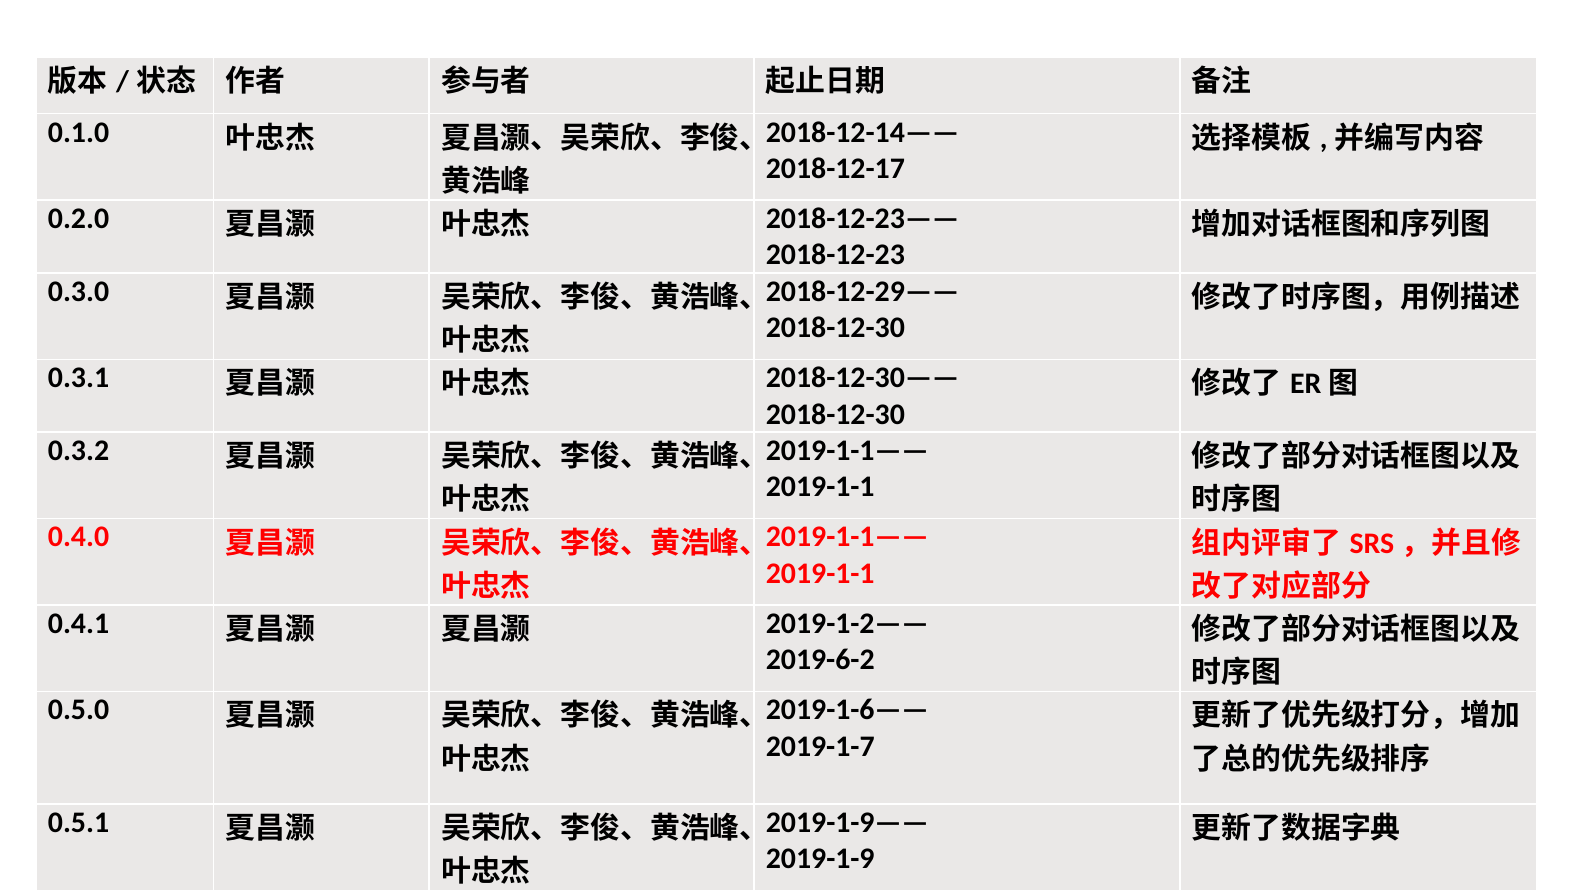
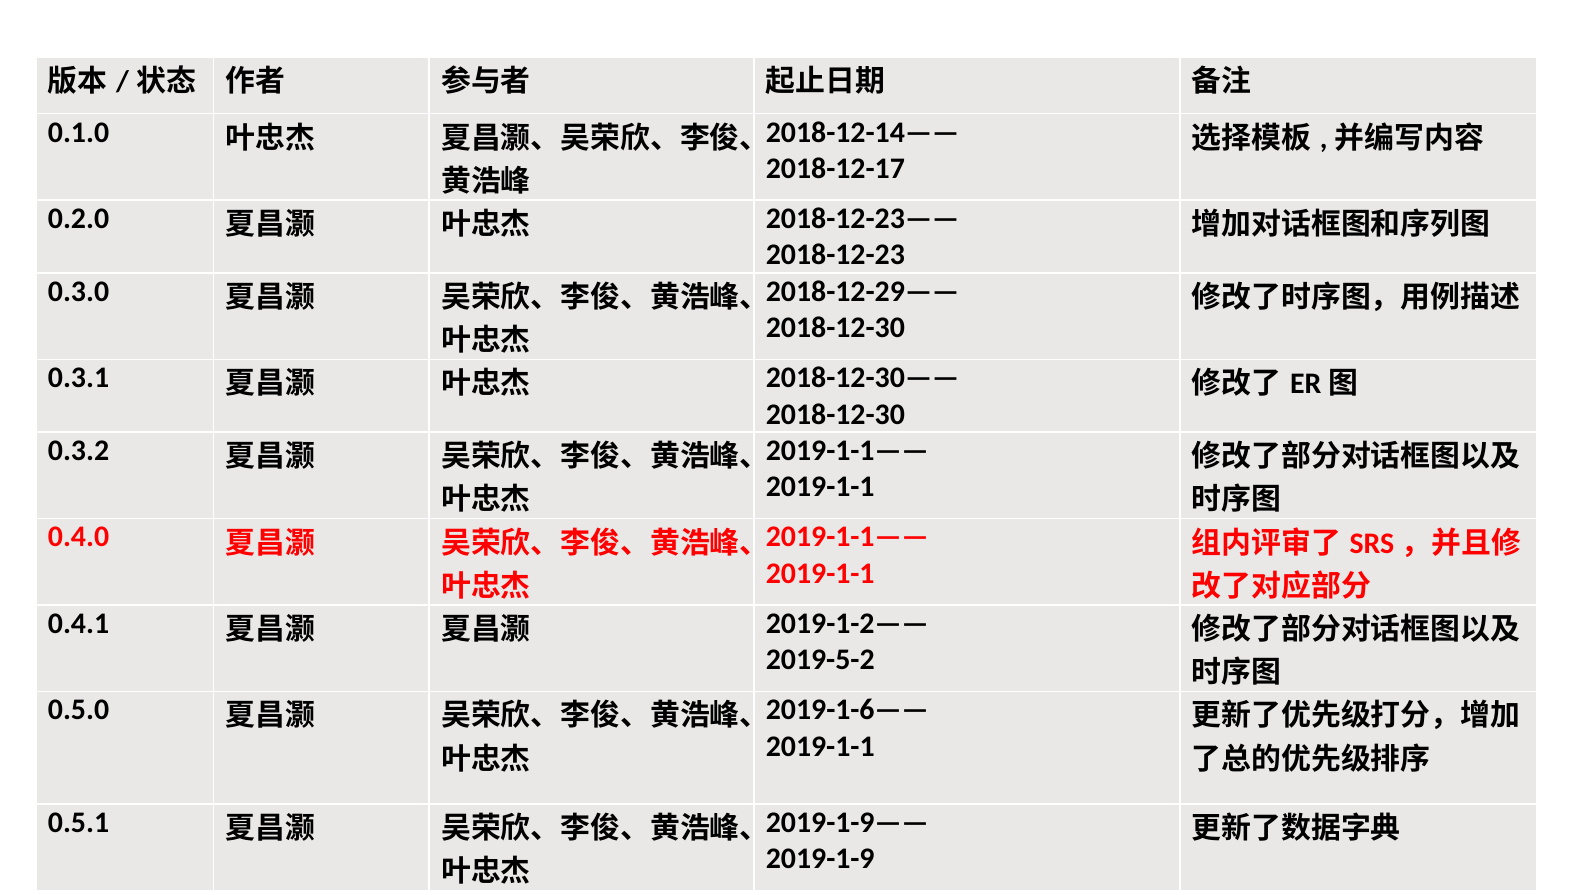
2019-6-2: 2019-6-2 -> 2019-5-2
2019-1-7 at (820, 747): 2019-1-7 -> 2019-1-1
